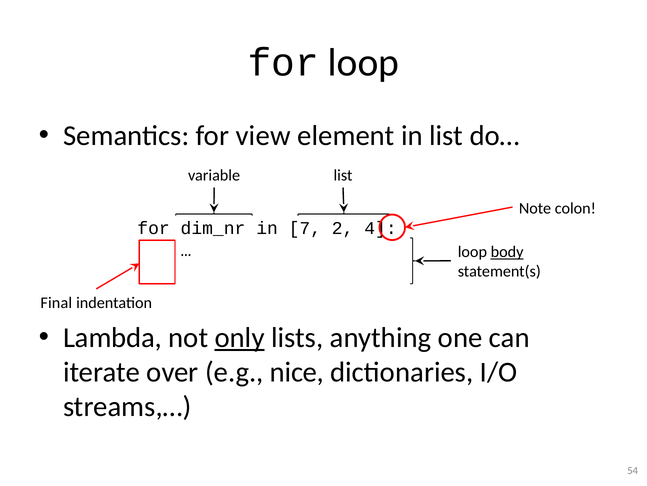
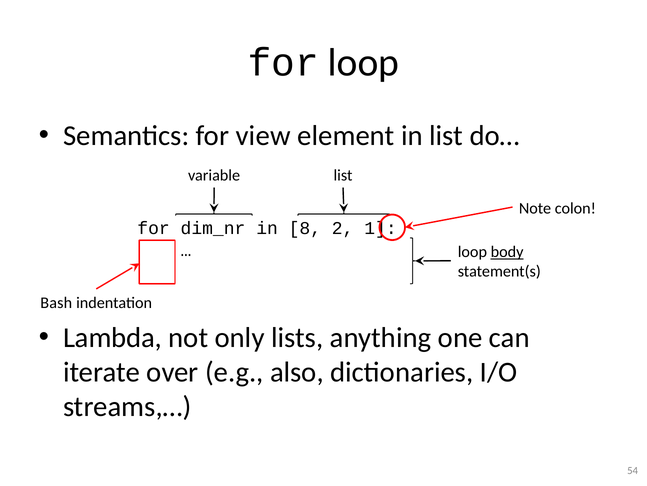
7: 7 -> 8
4: 4 -> 1
Final: Final -> Bash
only underline: present -> none
nice: nice -> also
